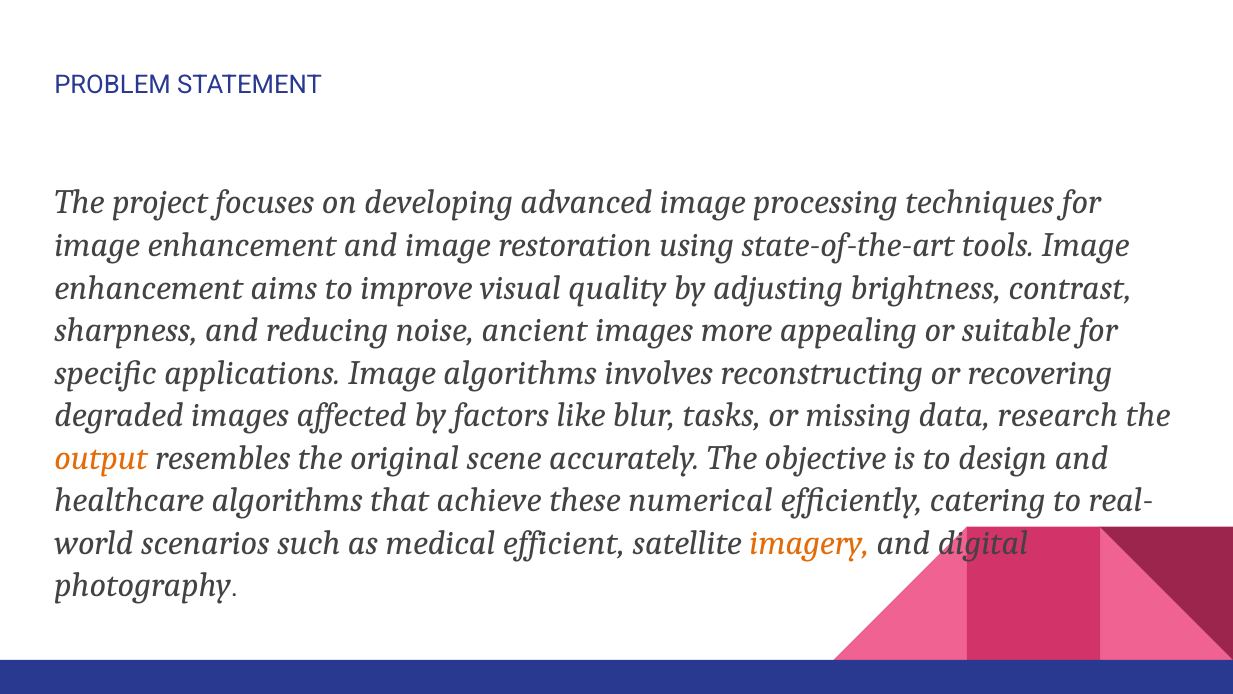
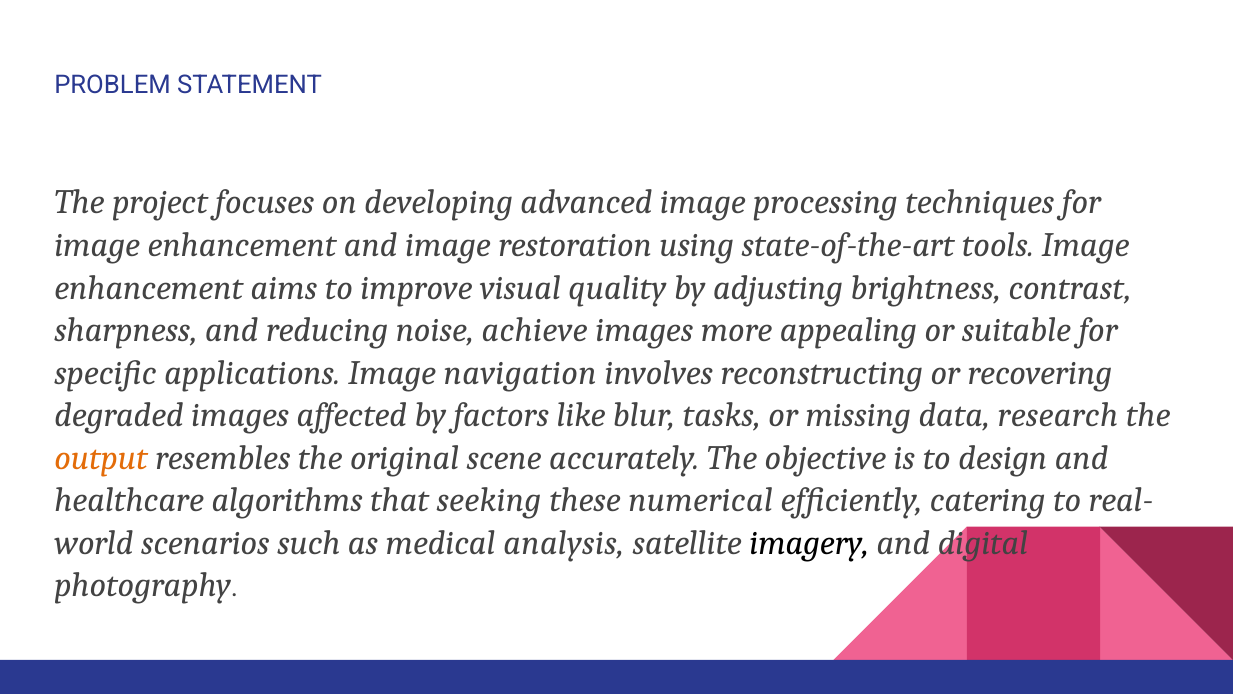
ancient: ancient -> achieve
Image algorithms: algorithms -> navigation
achieve: achieve -> seeking
efficient: efficient -> analysis
imagery colour: orange -> black
